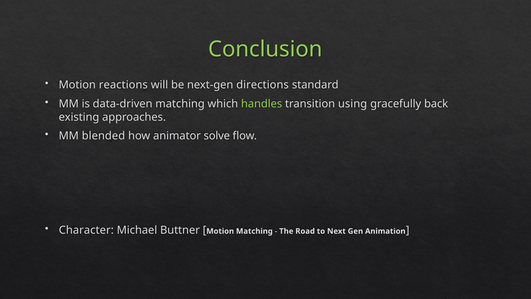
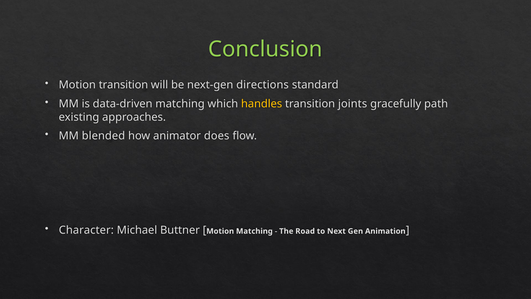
Motion reactions: reactions -> transition
handles colour: light green -> yellow
using: using -> joints
back: back -> path
solve: solve -> does
